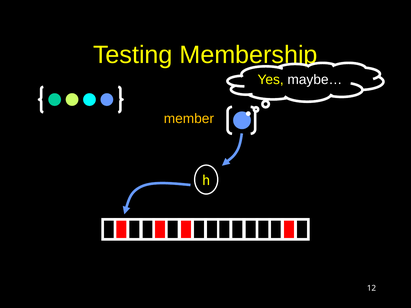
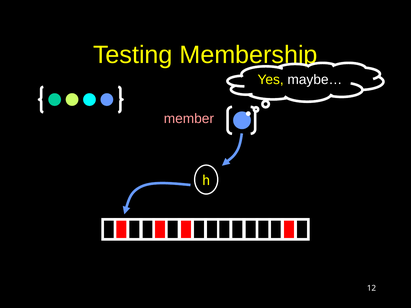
member colour: yellow -> pink
